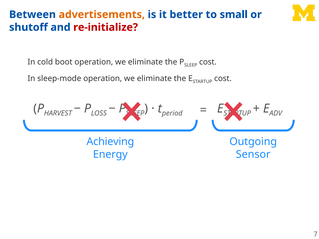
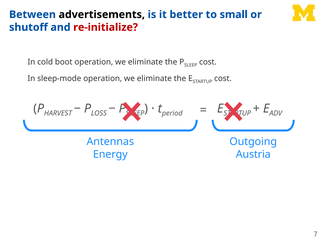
advertisements colour: orange -> black
Achieving: Achieving -> Antennas
Sensor: Sensor -> Austria
